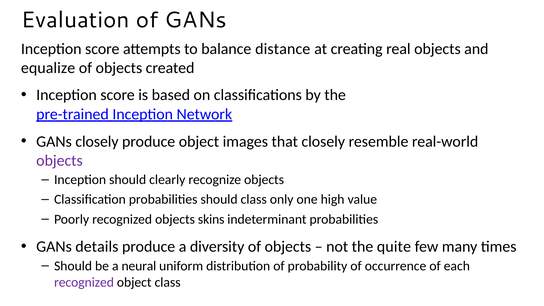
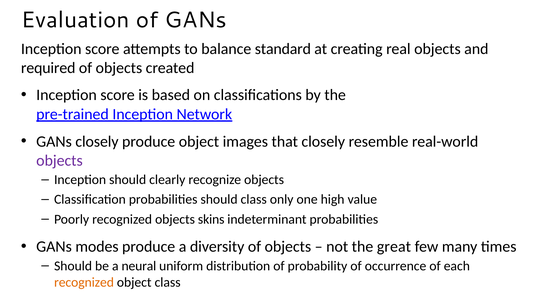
distance: distance -> standard
equalize: equalize -> required
details: details -> modes
quite: quite -> great
recognized at (84, 282) colour: purple -> orange
